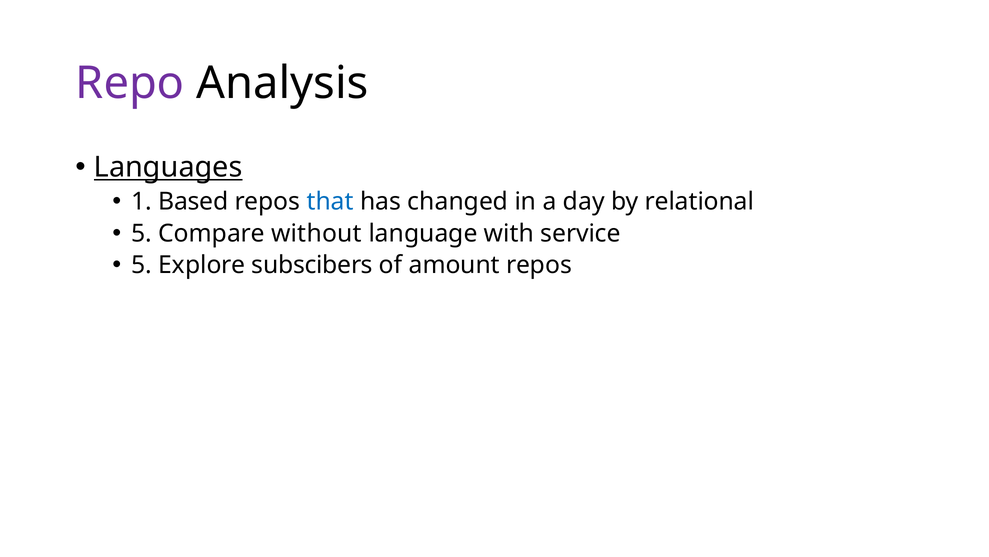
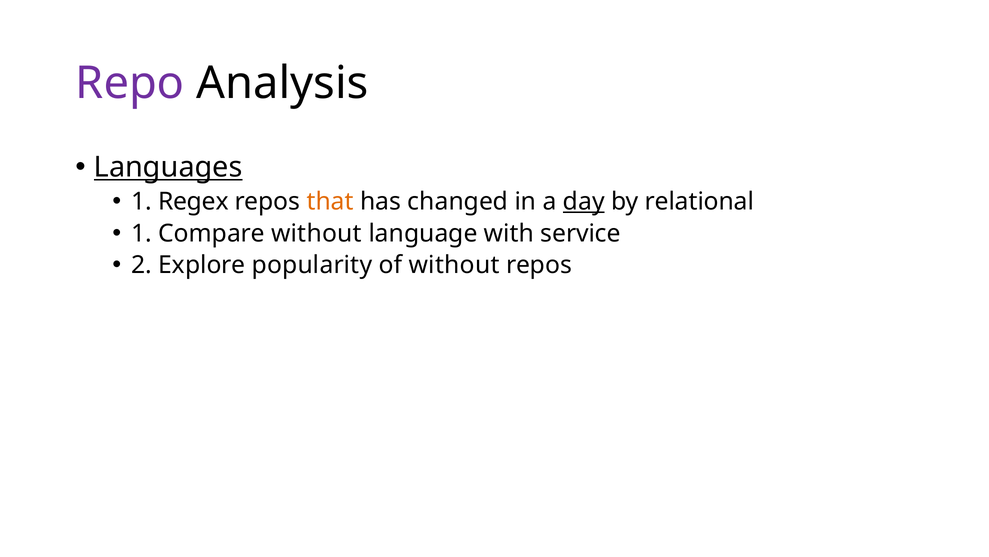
Based: Based -> Regex
that colour: blue -> orange
day underline: none -> present
5 at (141, 233): 5 -> 1
5 at (141, 265): 5 -> 2
subscibers: subscibers -> popularity
of amount: amount -> without
